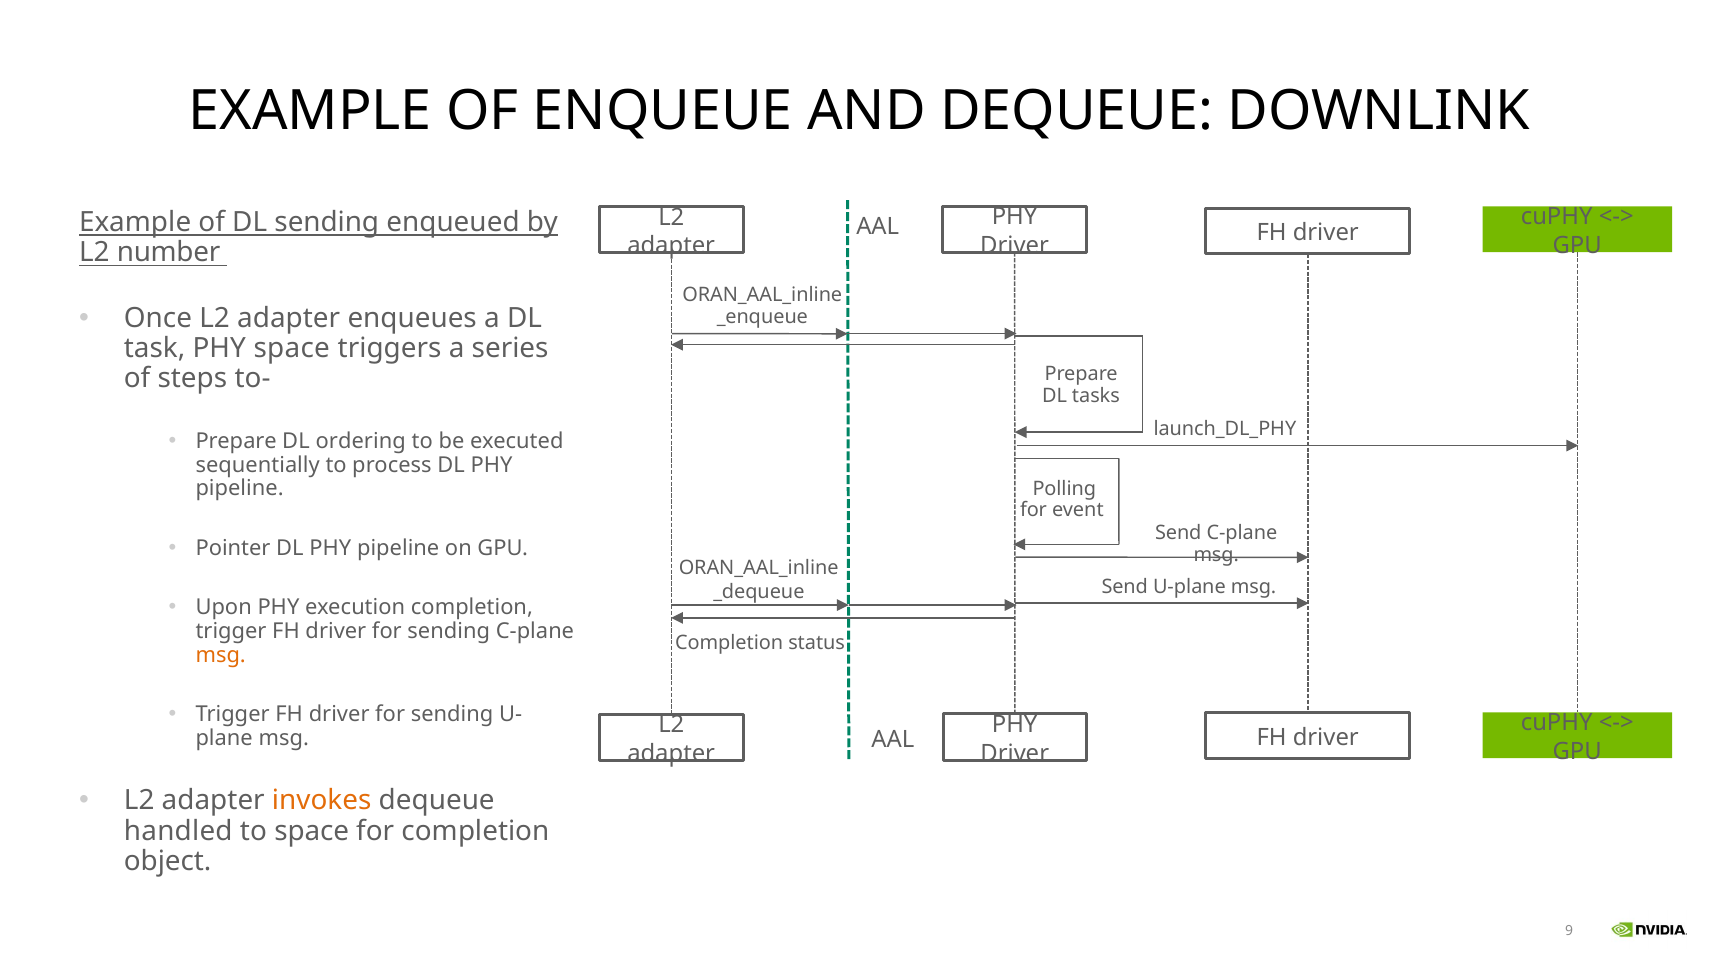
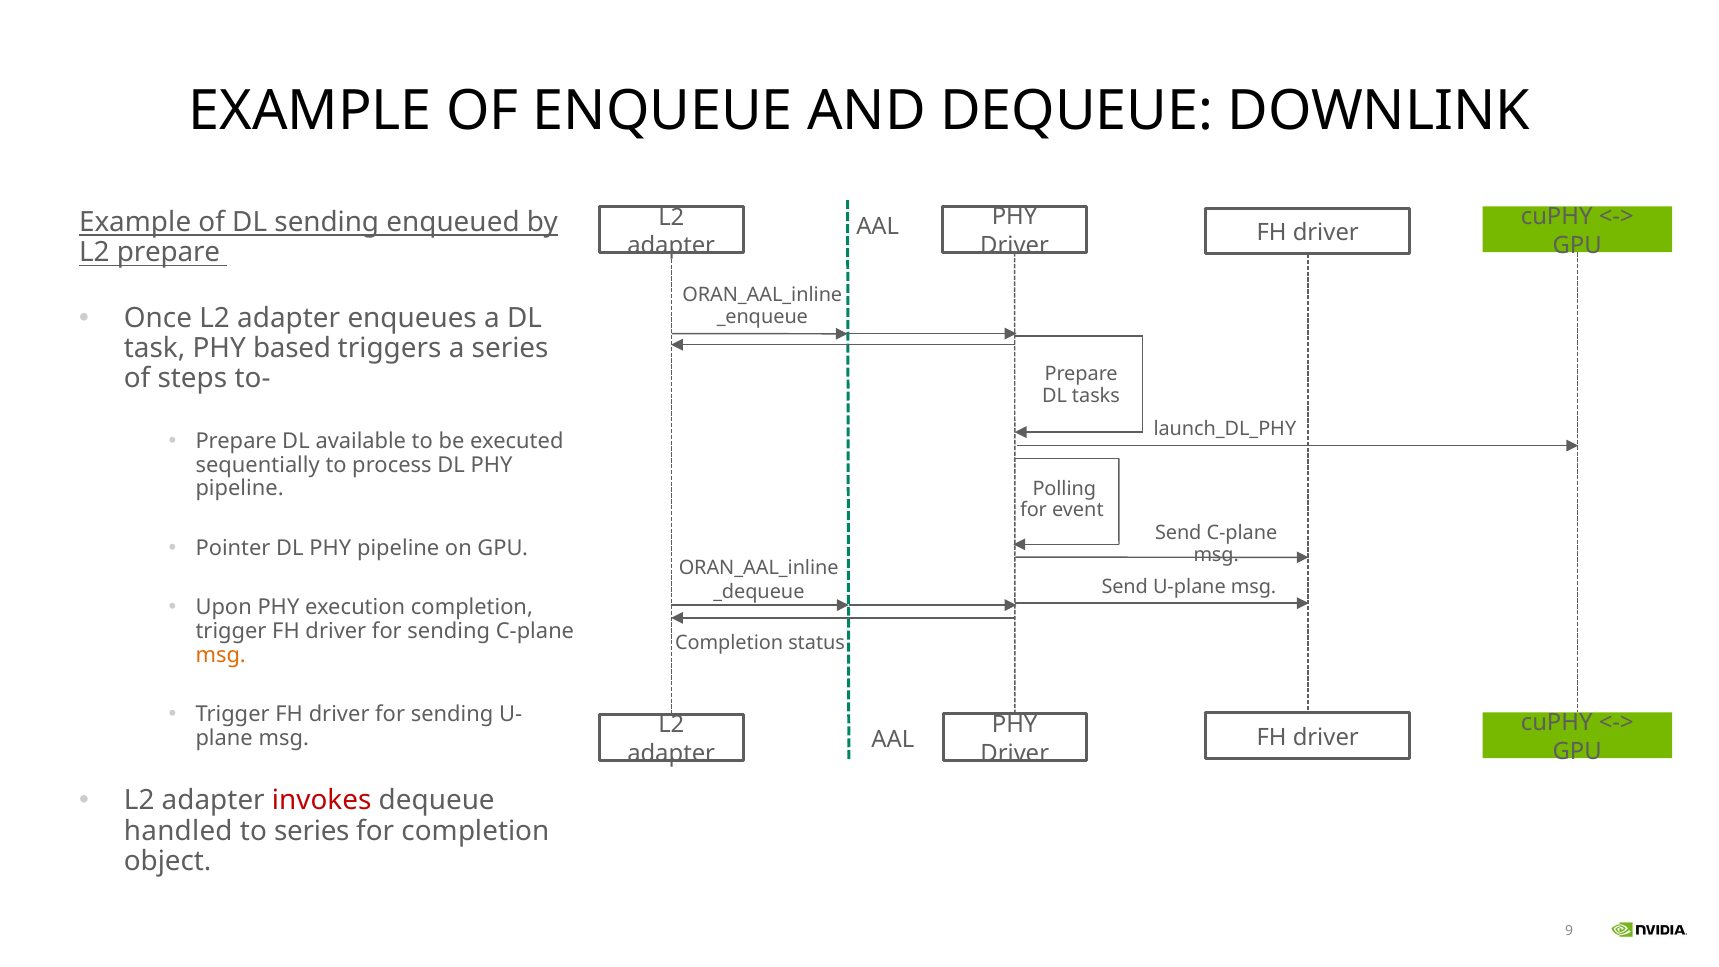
L2 number: number -> prepare
PHY space: space -> based
ordering: ordering -> available
invokes colour: orange -> red
to space: space -> series
